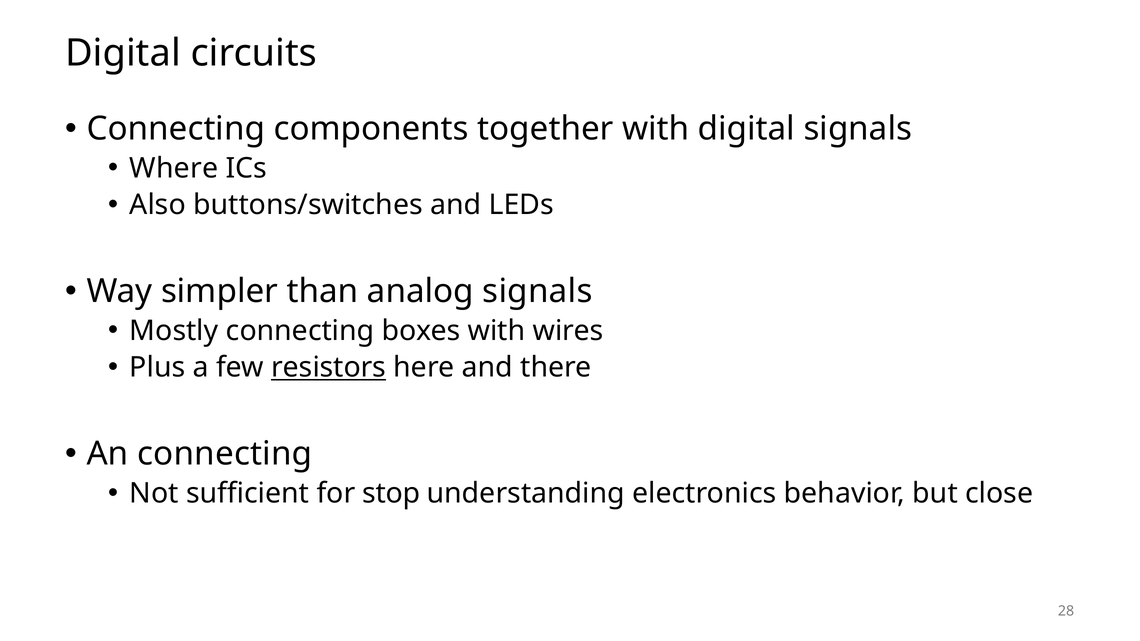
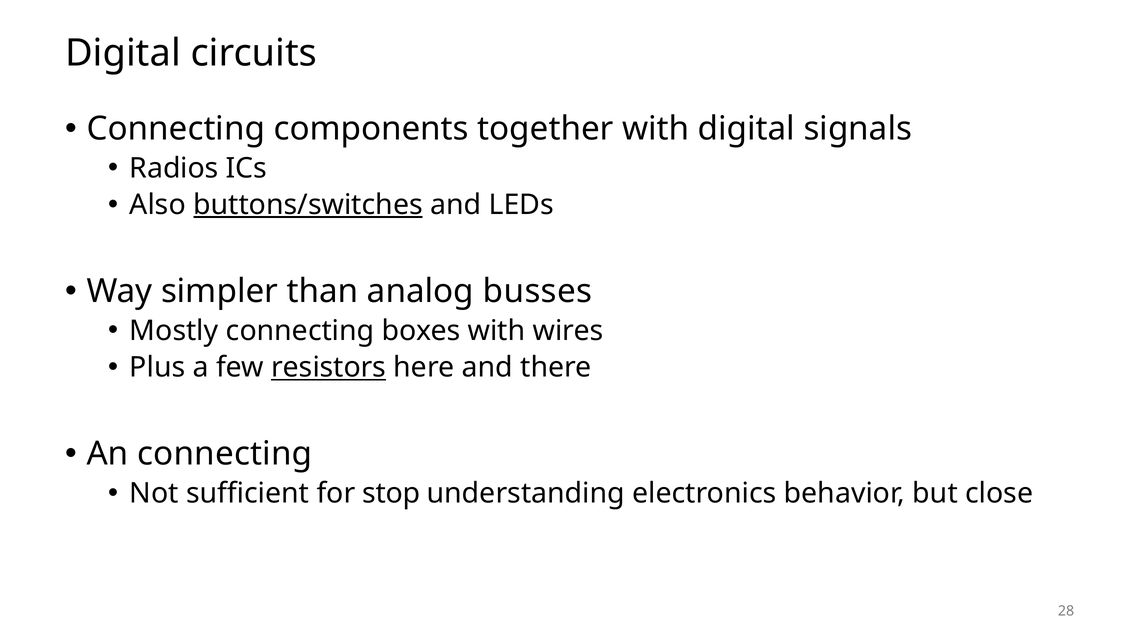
Where: Where -> Radios
buttons/switches underline: none -> present
analog signals: signals -> busses
